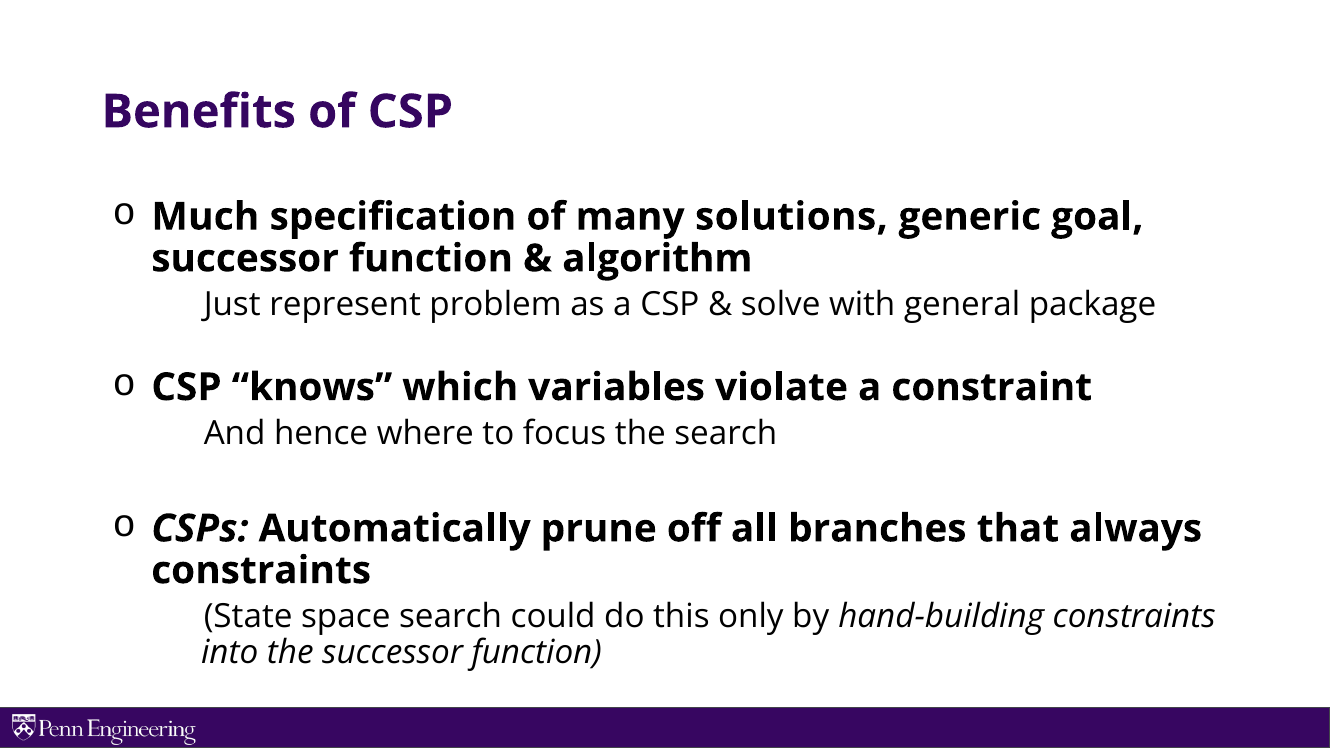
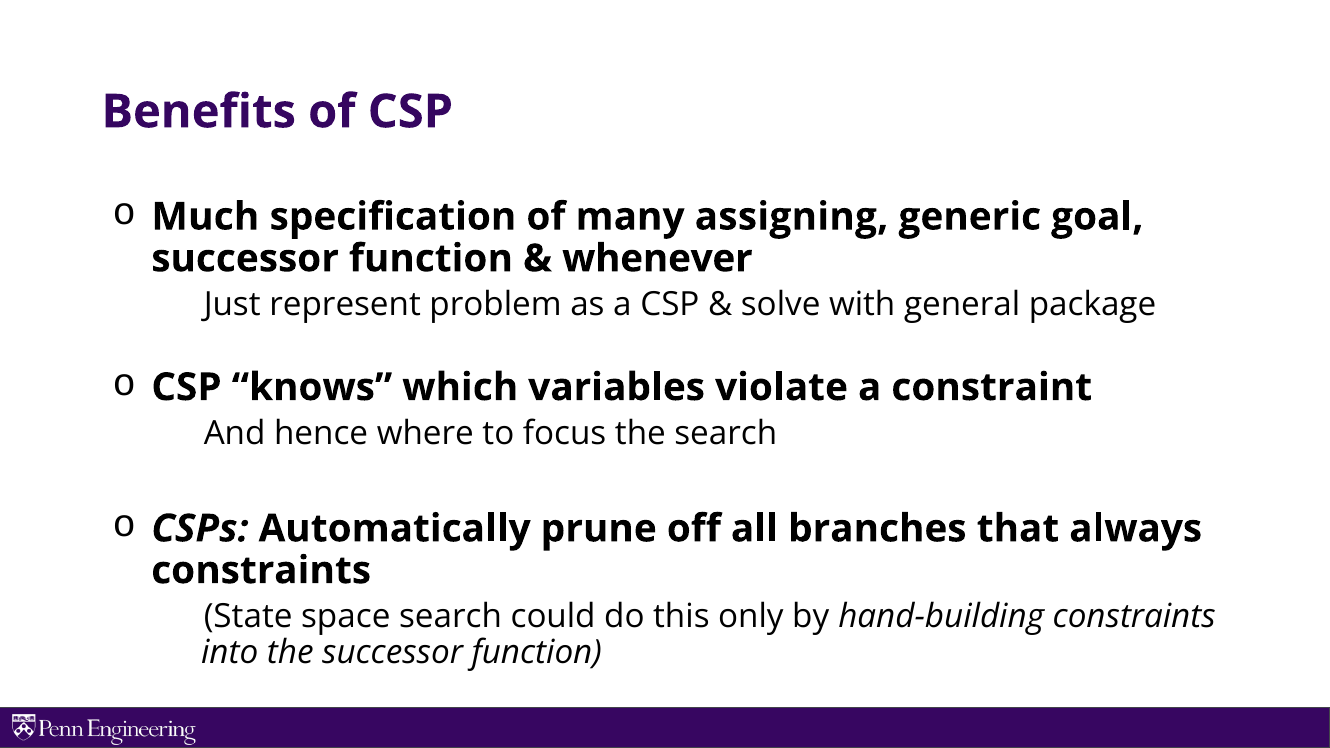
solutions: solutions -> assigning
algorithm: algorithm -> whenever
